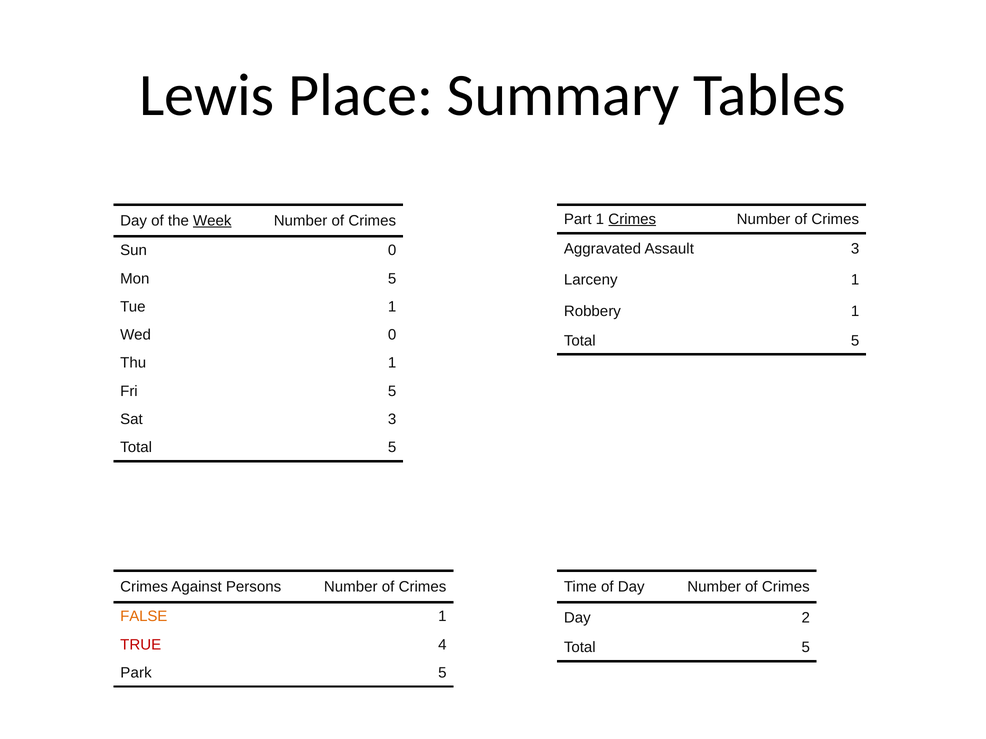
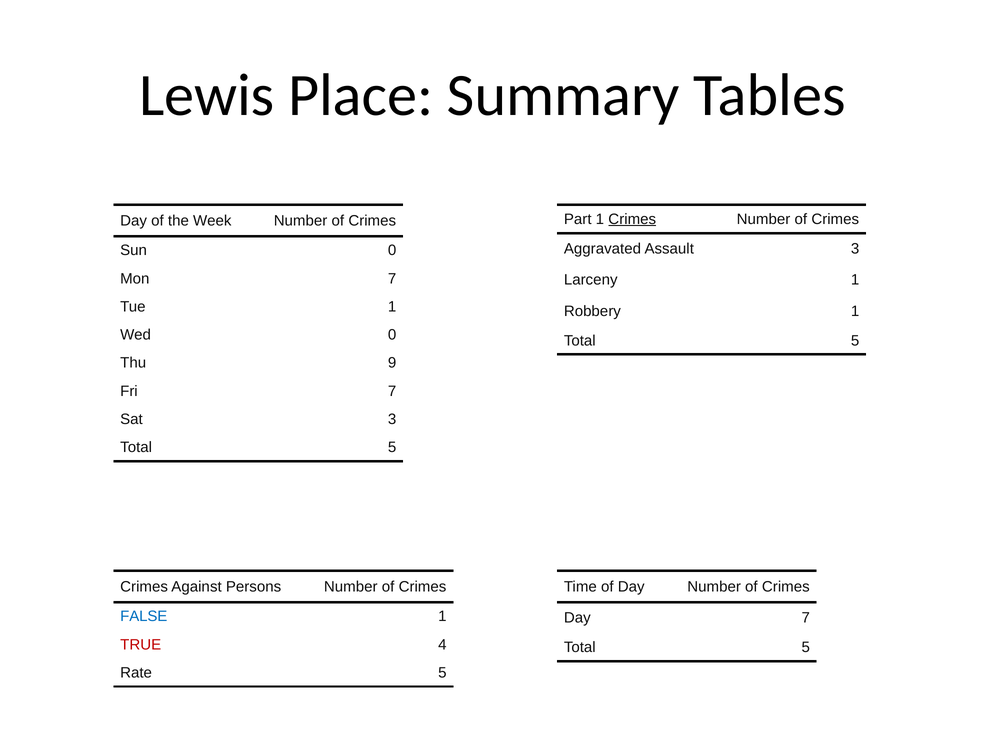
Week underline: present -> none
Mon 5: 5 -> 7
Thu 1: 1 -> 9
Fri 5: 5 -> 7
FALSE colour: orange -> blue
Day 2: 2 -> 7
Park: Park -> Rate
